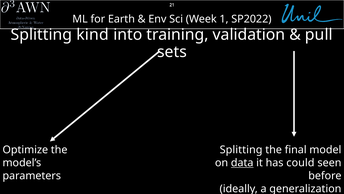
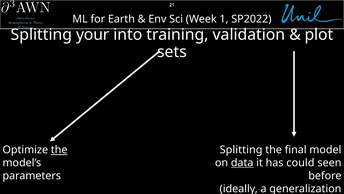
kind: kind -> your
pull: pull -> plot
the at (59, 150) underline: none -> present
